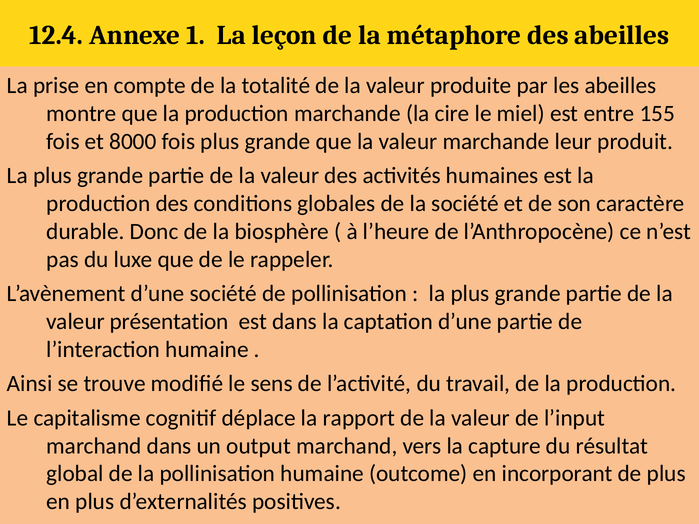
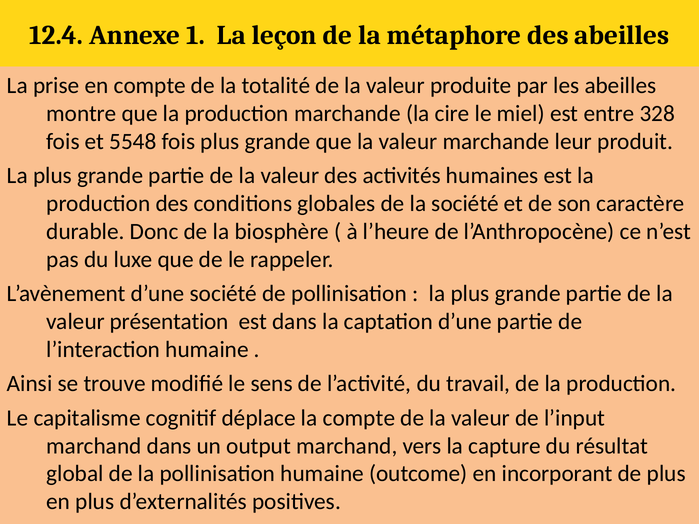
155: 155 -> 328
8000: 8000 -> 5548
la rapport: rapport -> compte
